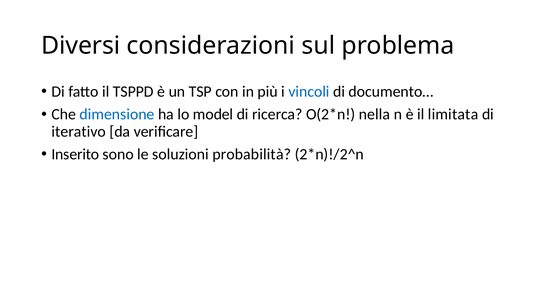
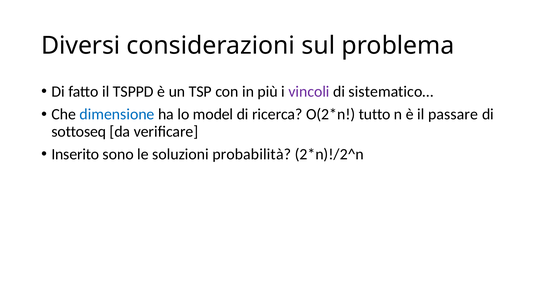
vincoli colour: blue -> purple
documento…: documento… -> sistematico…
nella: nella -> tutto
limitata: limitata -> passare
iterativo: iterativo -> sottoseq
